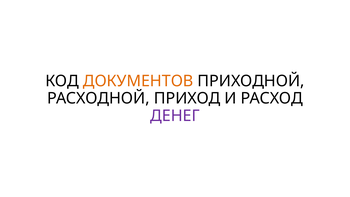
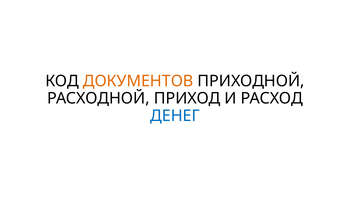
ДЕНЕГ colour: purple -> blue
